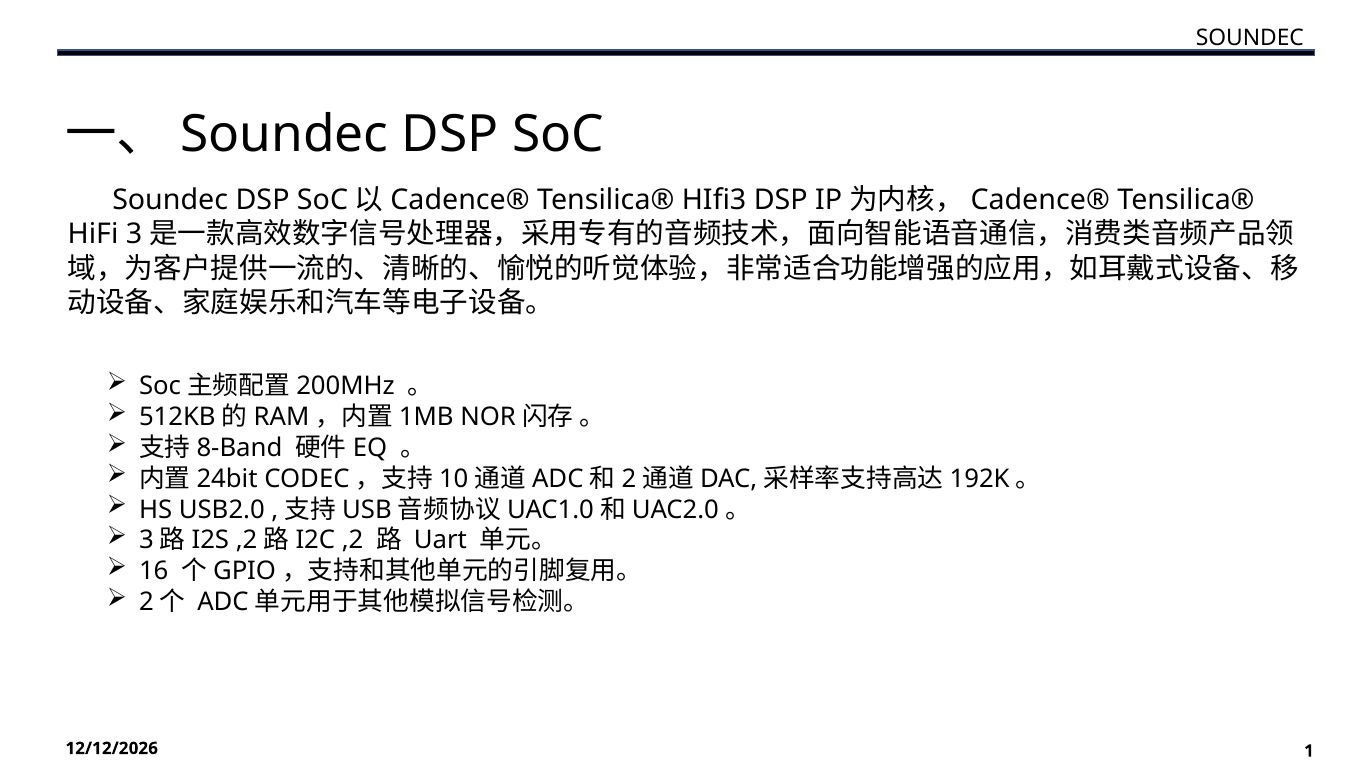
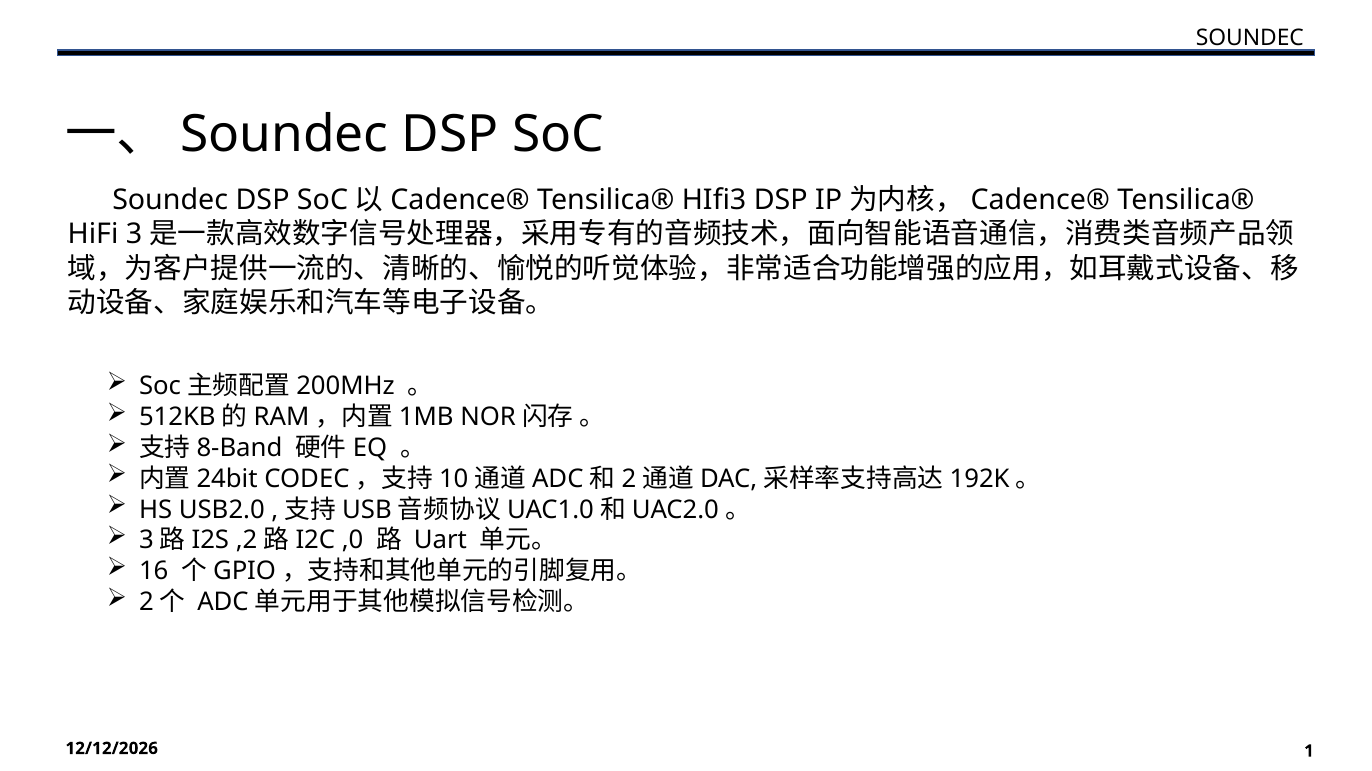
,2: ,2 -> ,0
